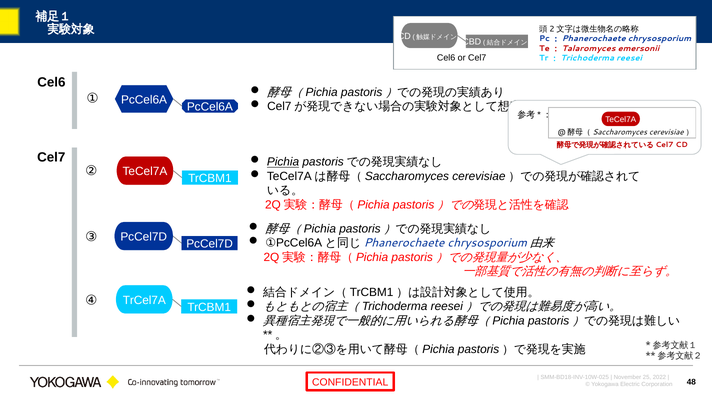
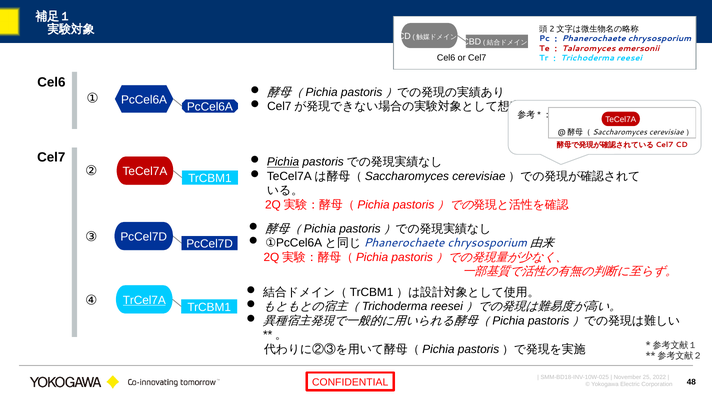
TrCel7A underline: none -> present
